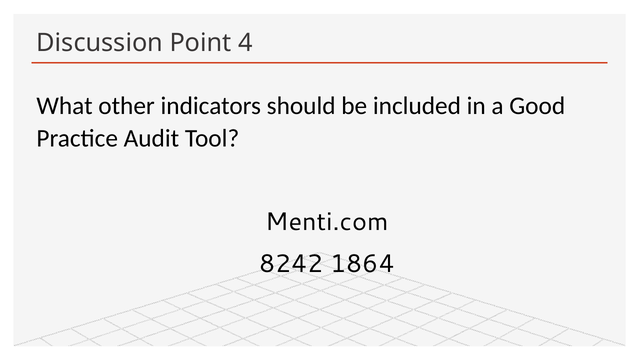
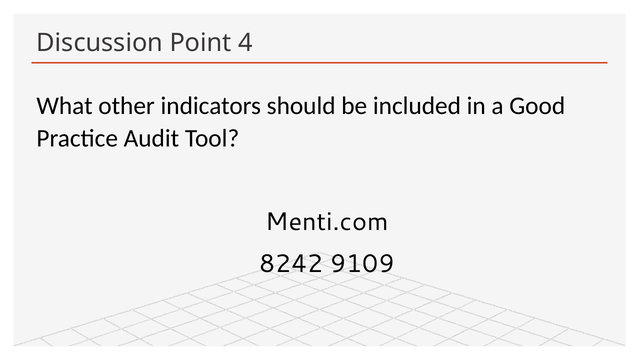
1864: 1864 -> 9109
